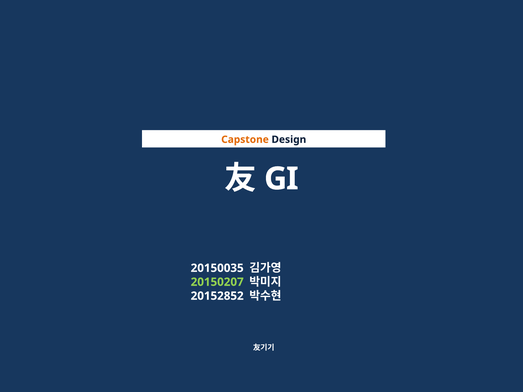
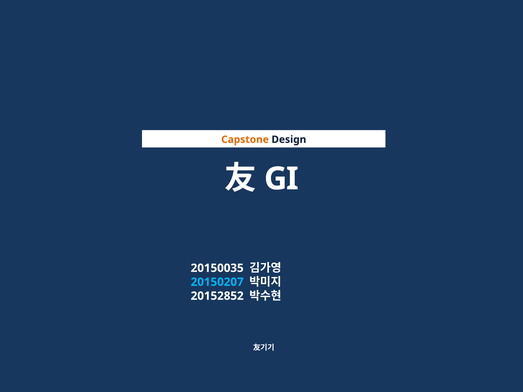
20150207 colour: light green -> light blue
